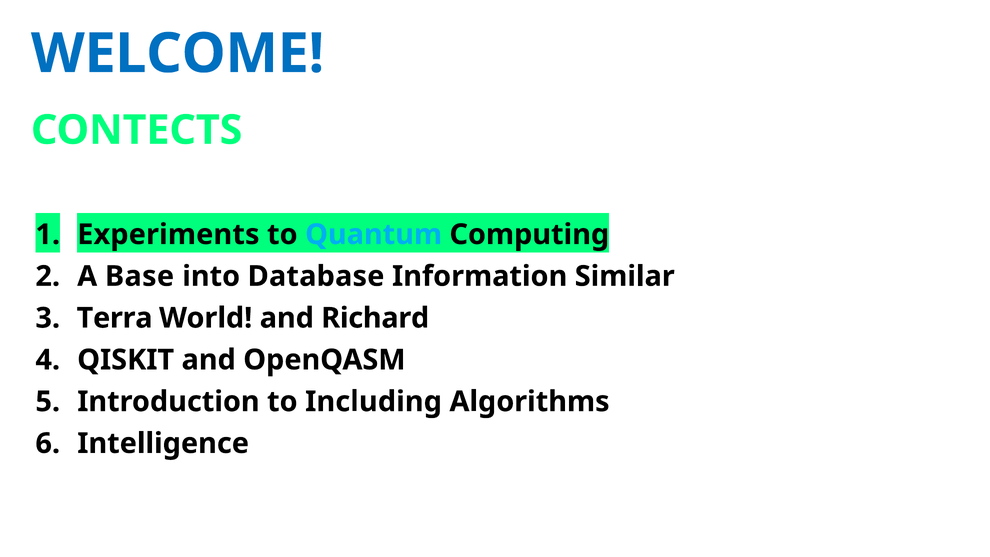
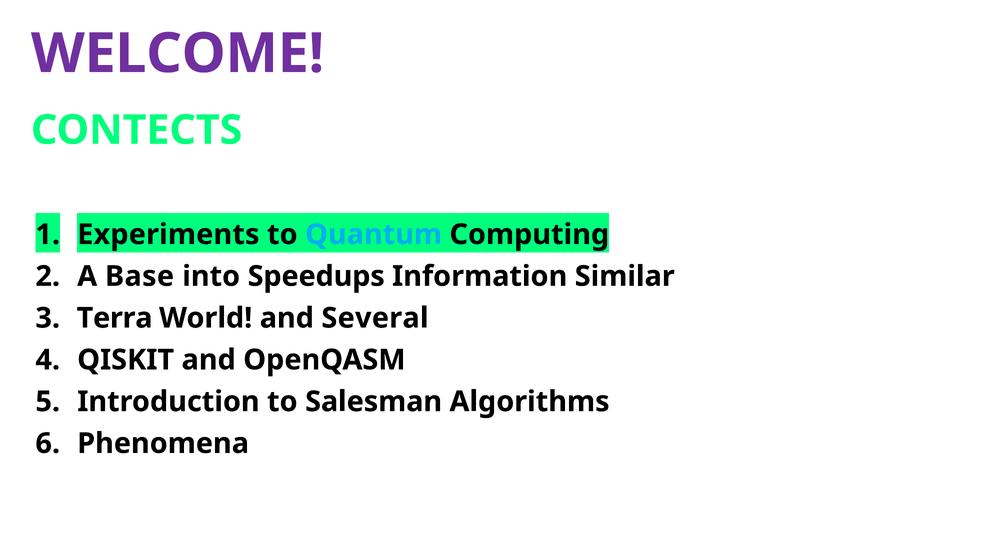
WELCOME colour: blue -> purple
Database: Database -> Speedups
Richard: Richard -> Several
Including: Including -> Salesman
Intelligence: Intelligence -> Phenomena
